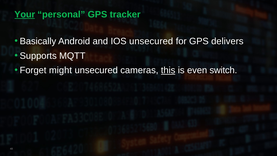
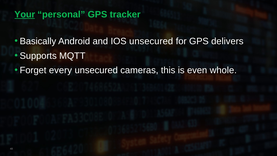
might: might -> every
this underline: present -> none
switch: switch -> whole
